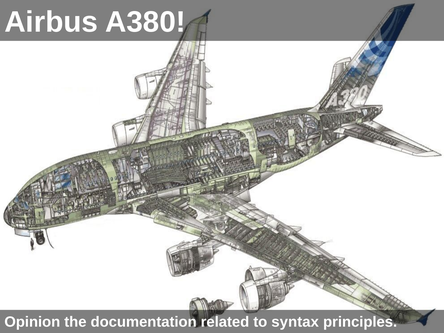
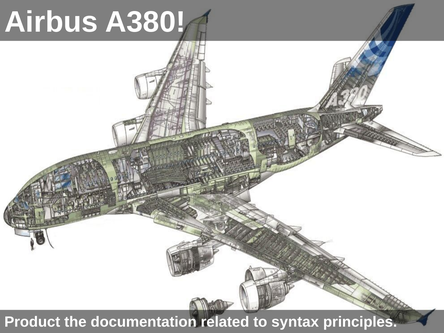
Opinion: Opinion -> Product
